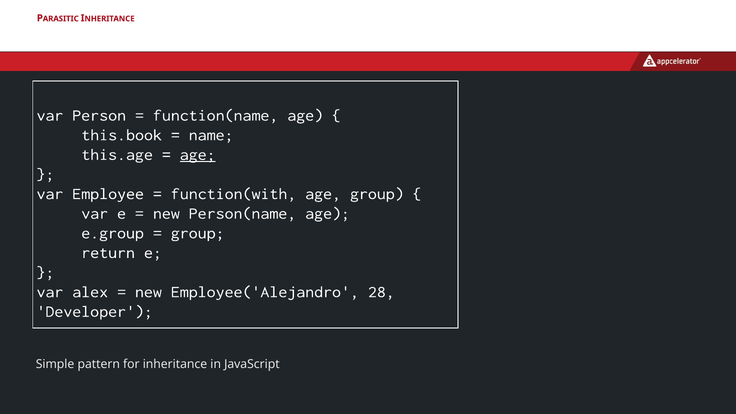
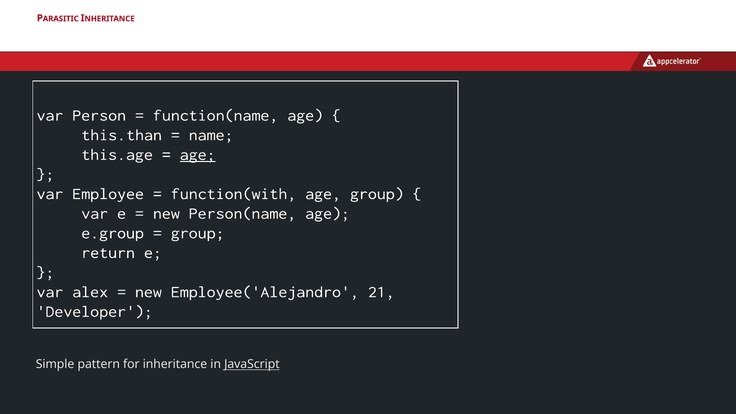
this.book: this.book -> this.than
28: 28 -> 21
JavaScript underline: none -> present
